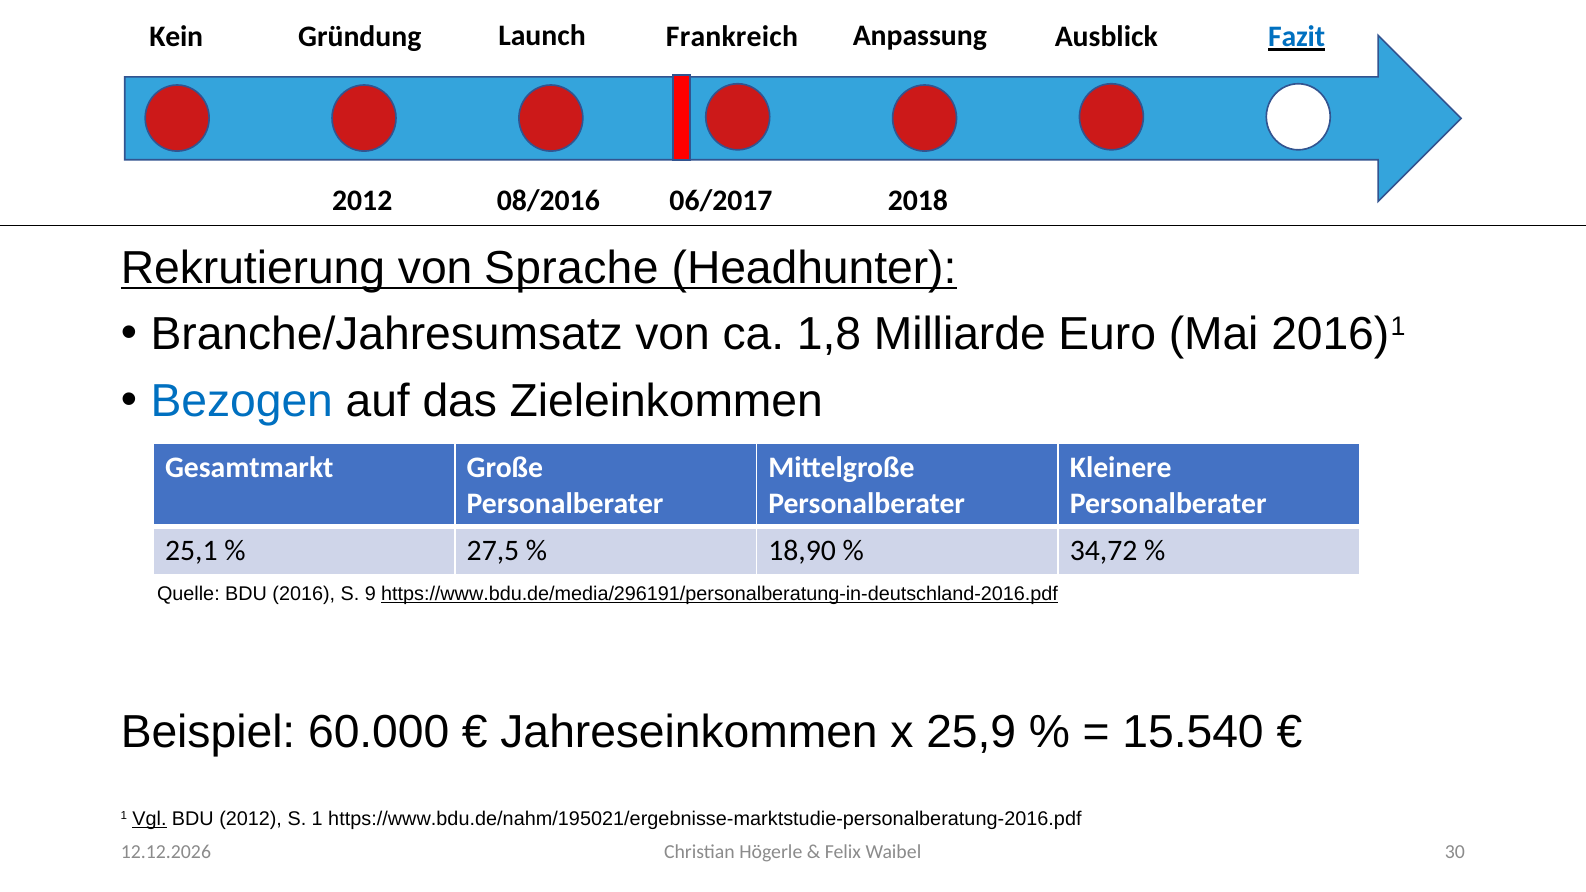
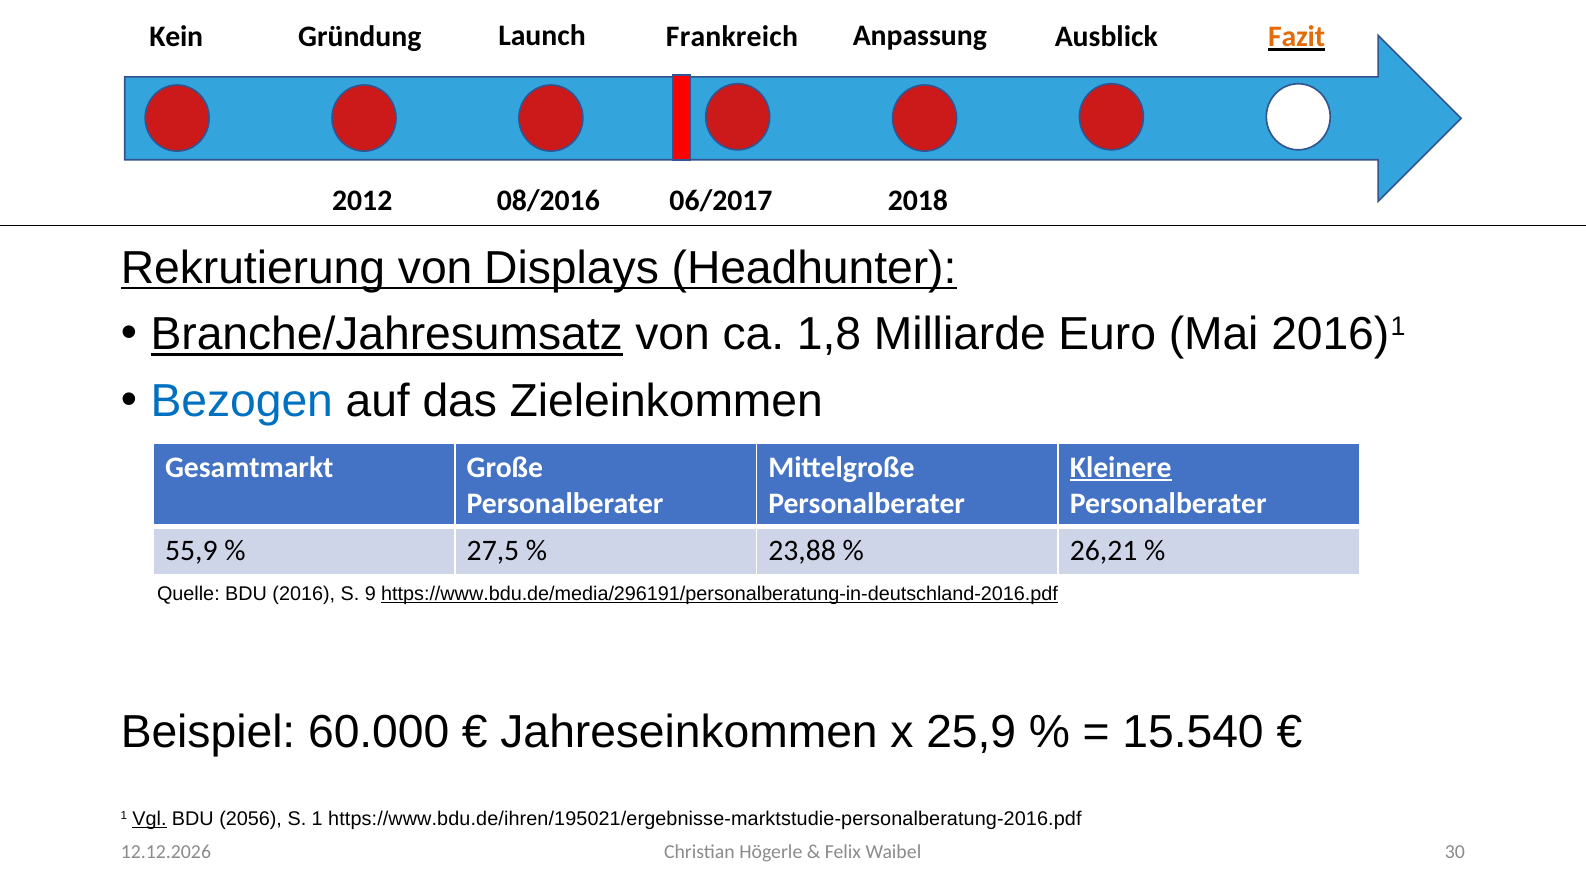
Fazit colour: blue -> orange
Sprache: Sprache -> Displays
Branche/Jahresumsatz underline: none -> present
Kleinere underline: none -> present
25,1: 25,1 -> 55,9
18,90: 18,90 -> 23,88
34,72: 34,72 -> 26,21
BDU 2012: 2012 -> 2056
https://www.bdu.de/nahm/195021/ergebnisse-marktstudie-personalberatung-2016.pdf: https://www.bdu.de/nahm/195021/ergebnisse-marktstudie-personalberatung-2016.pdf -> https://www.bdu.de/ihren/195021/ergebnisse-marktstudie-personalberatung-2016.pdf
